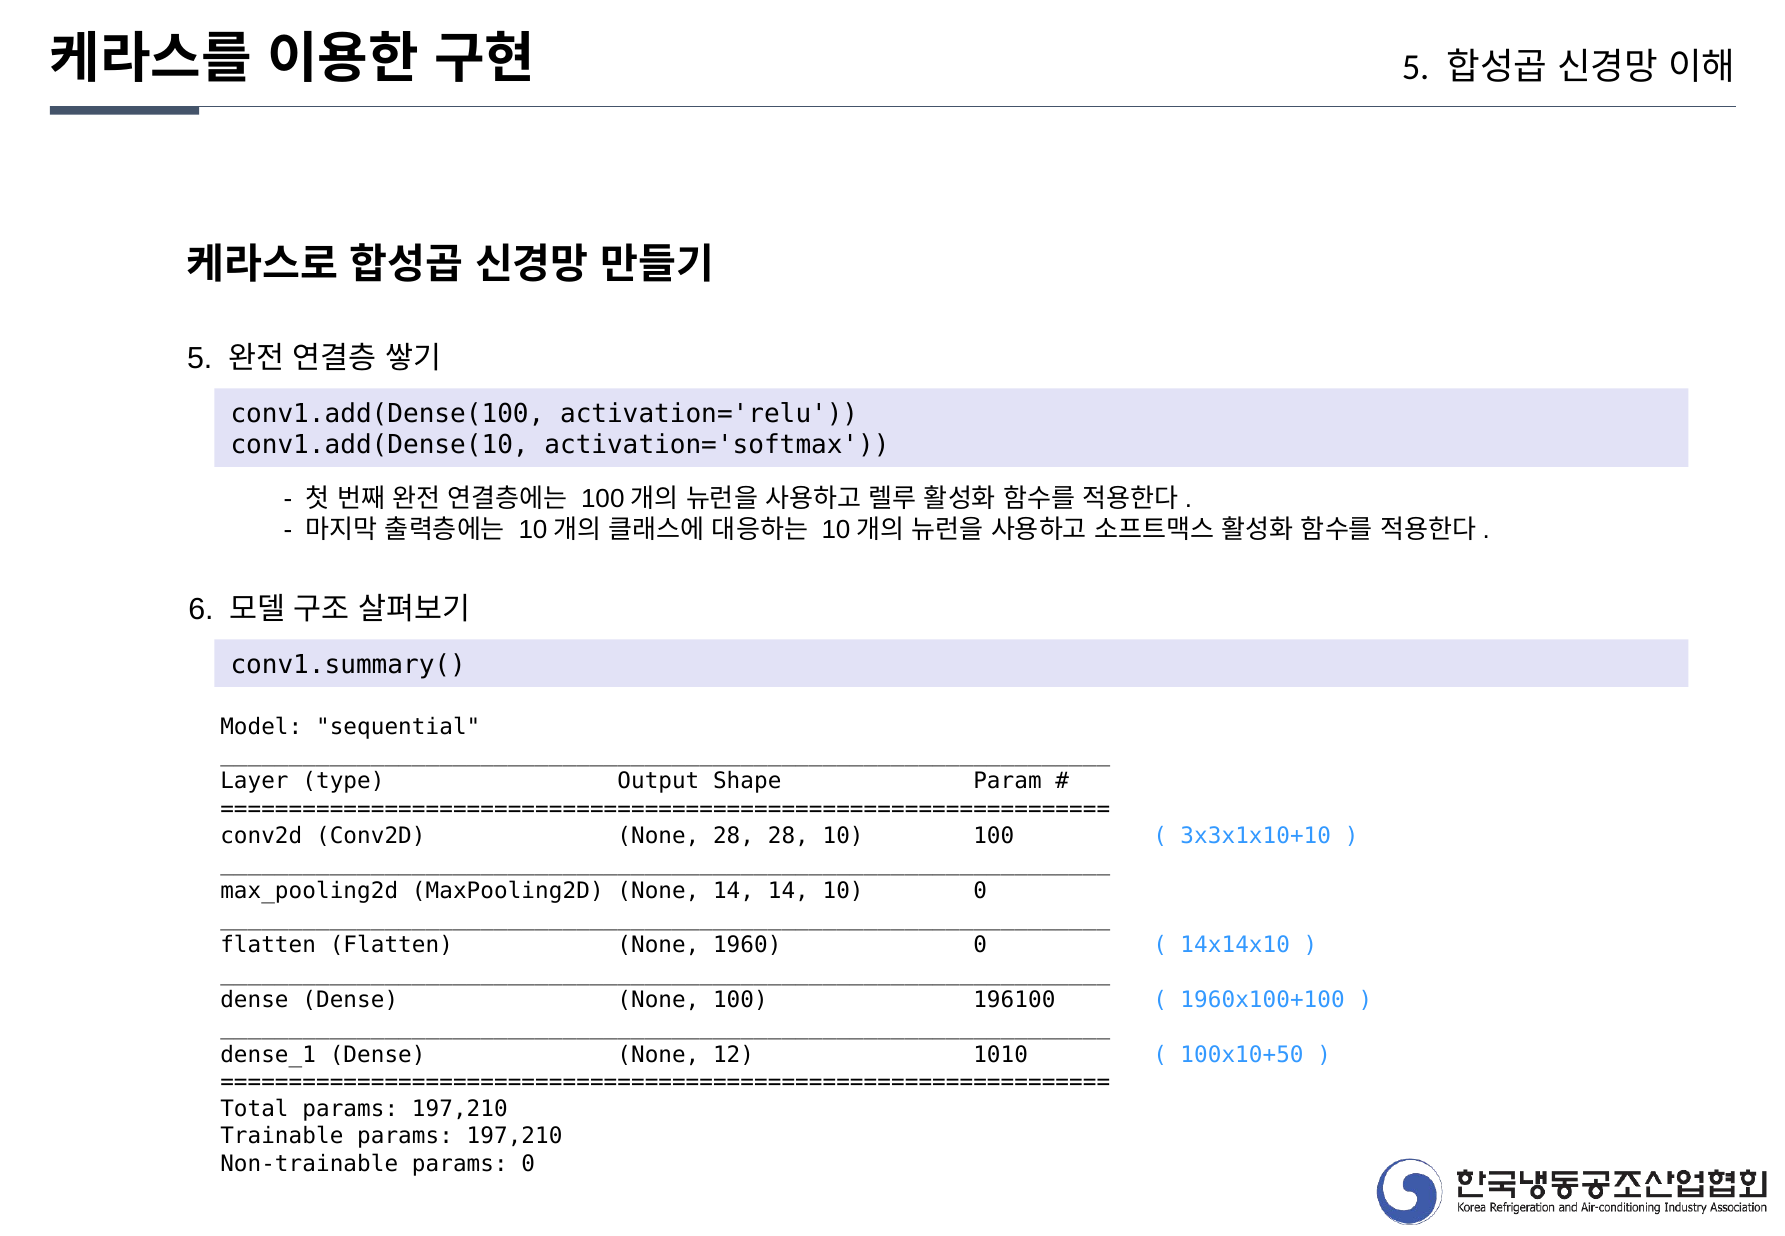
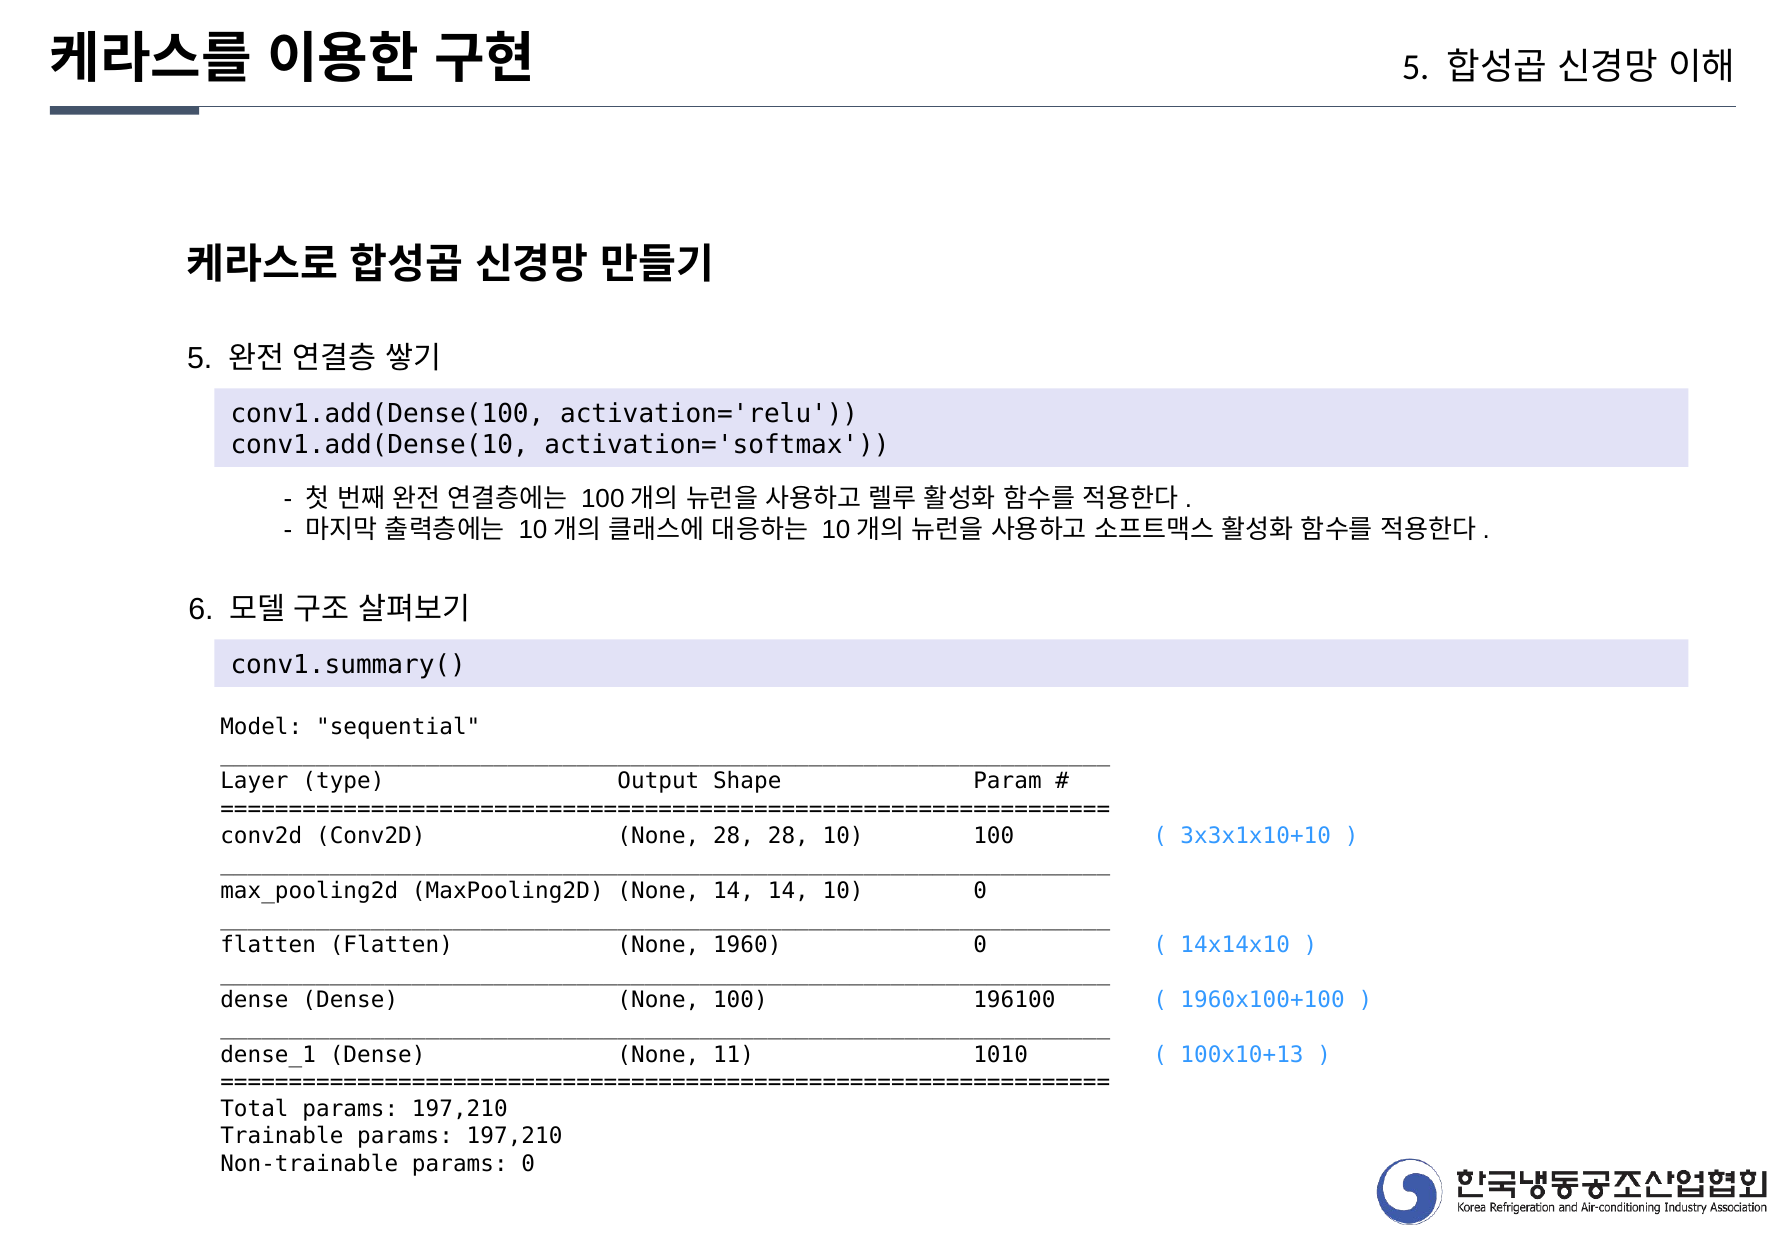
12: 12 -> 11
100x10+50: 100x10+50 -> 100x10+13
